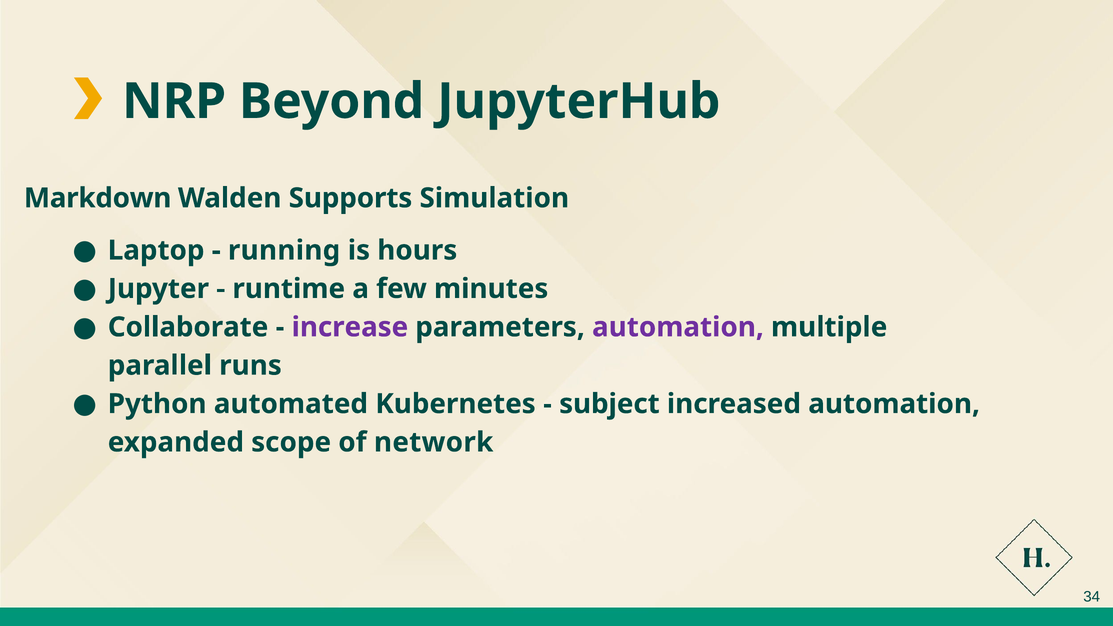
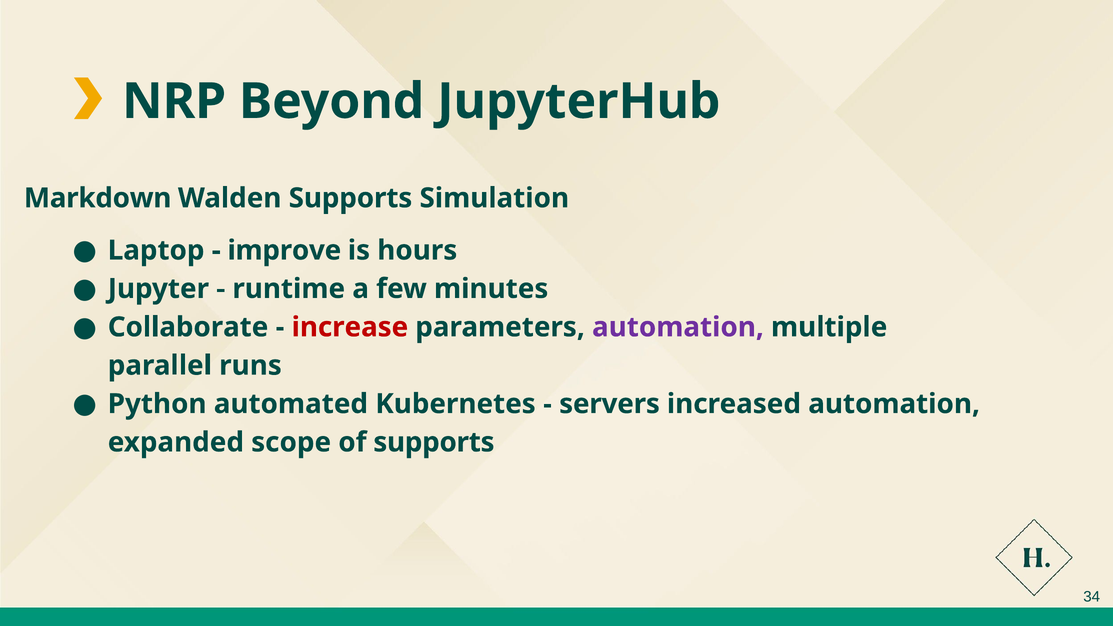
running: running -> improve
increase colour: purple -> red
subject: subject -> servers
of network: network -> supports
